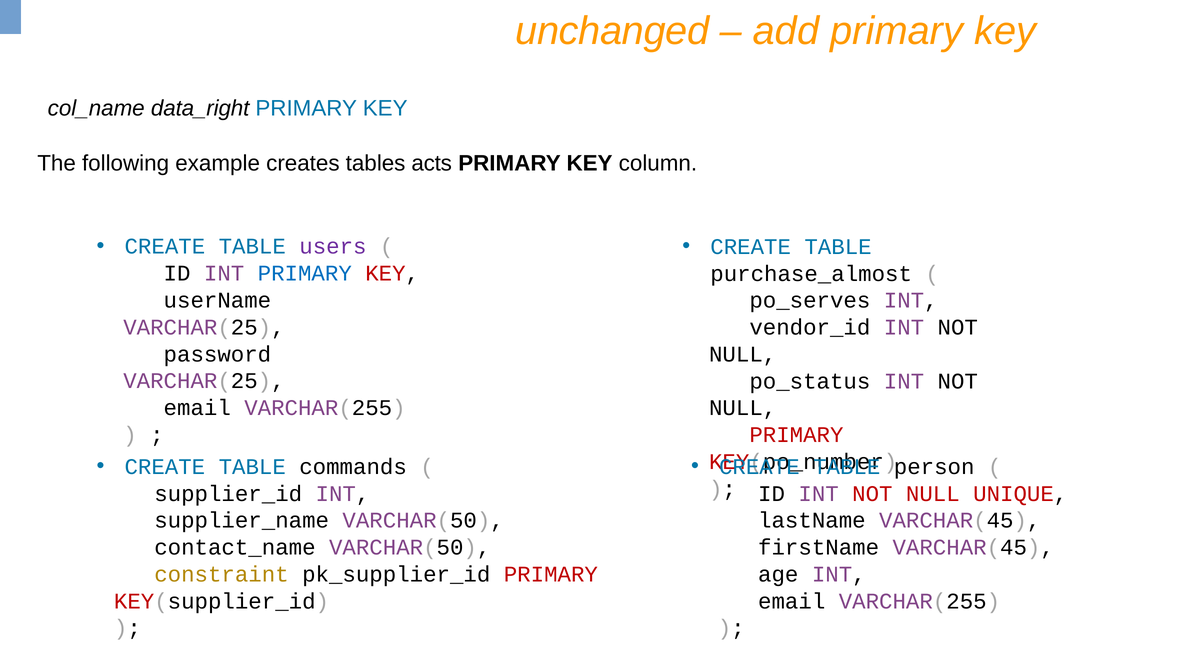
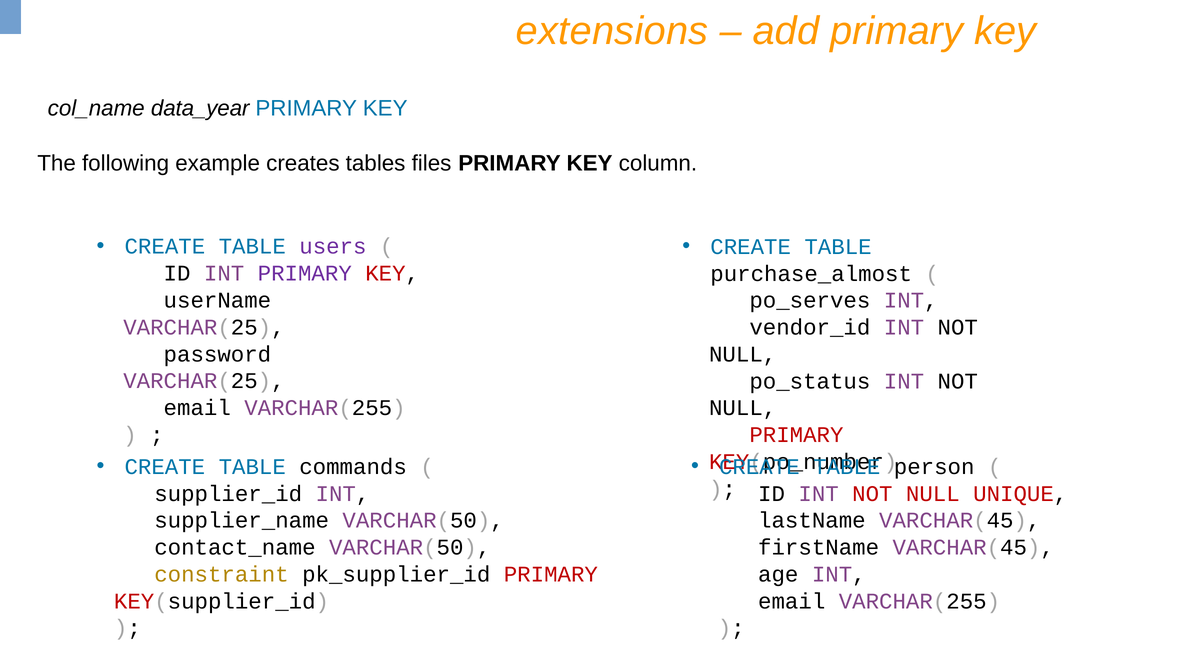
unchanged: unchanged -> extensions
data_right: data_right -> data_year
acts: acts -> files
PRIMARY at (305, 274) colour: blue -> purple
